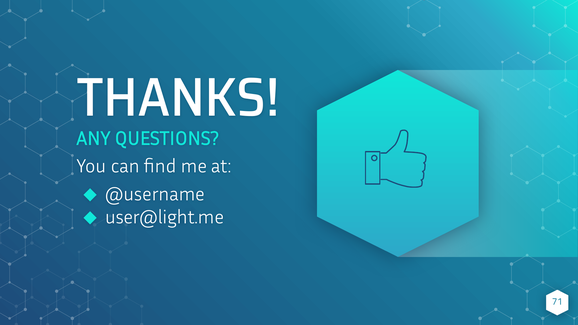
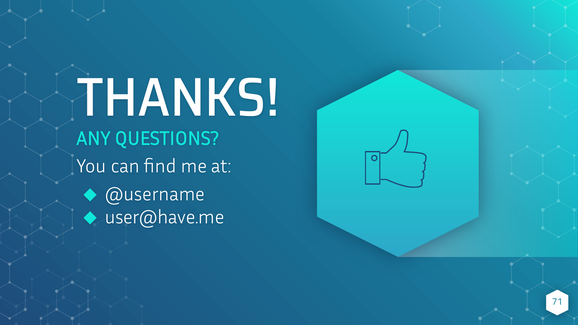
user@light.me: user@light.me -> user@have.me
